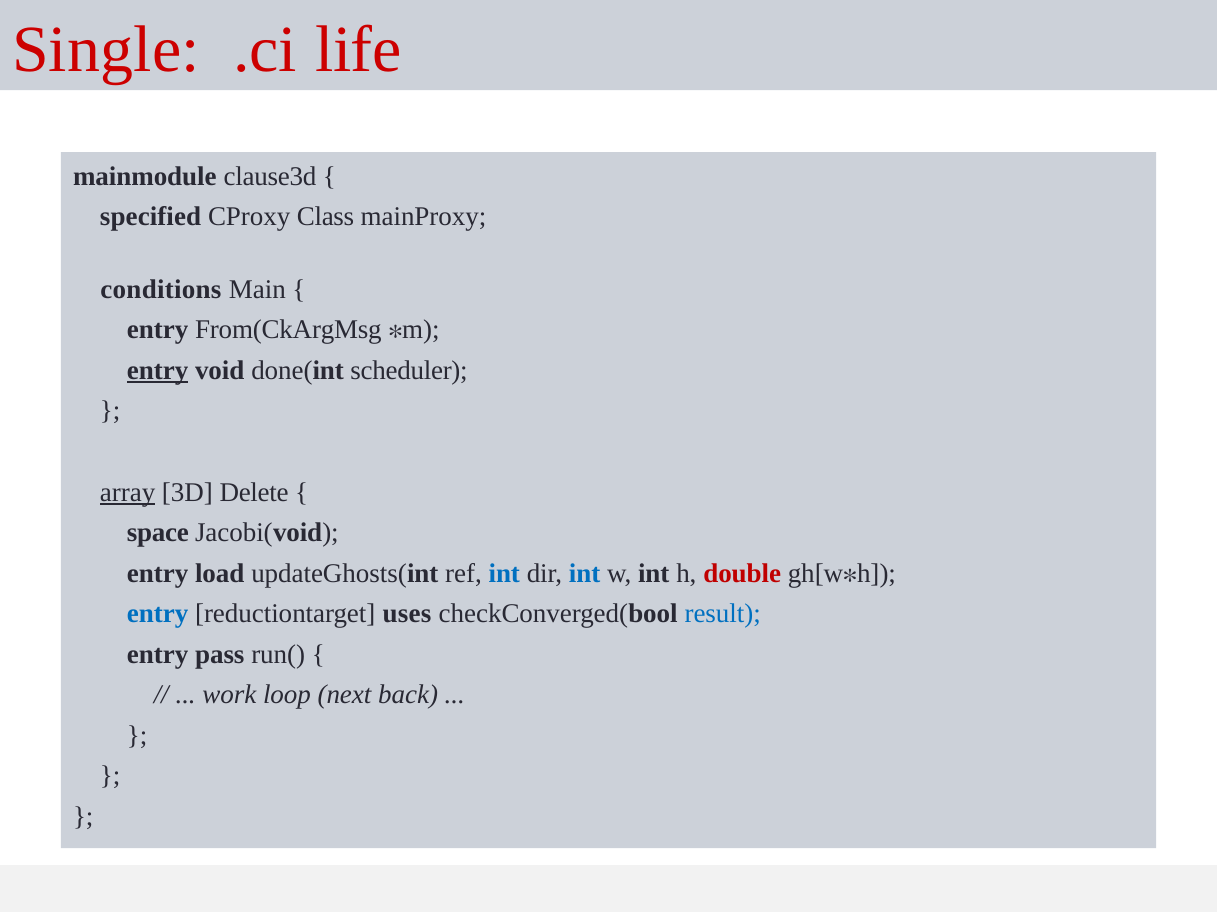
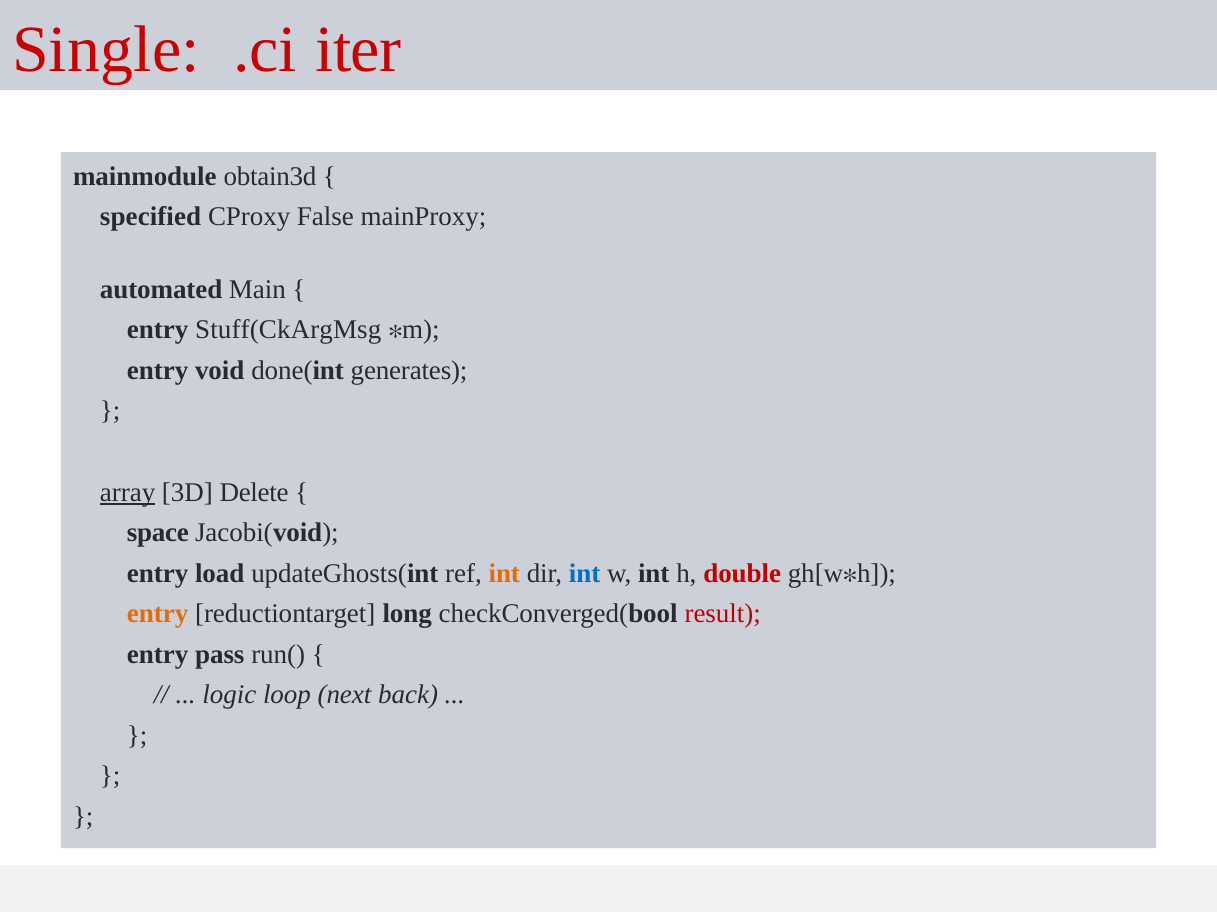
life: life -> iter
clause3d: clause3d -> obtain3d
Class: Class -> False
conditions: conditions -> automated
From(CkArgMsg: From(CkArgMsg -> Stuff(CkArgMsg
entry at (158, 371) underline: present -> none
scheduler: scheduler -> generates
int at (504, 574) colour: blue -> orange
entry at (158, 614) colour: blue -> orange
uses: uses -> long
result colour: blue -> red
work: work -> logic
